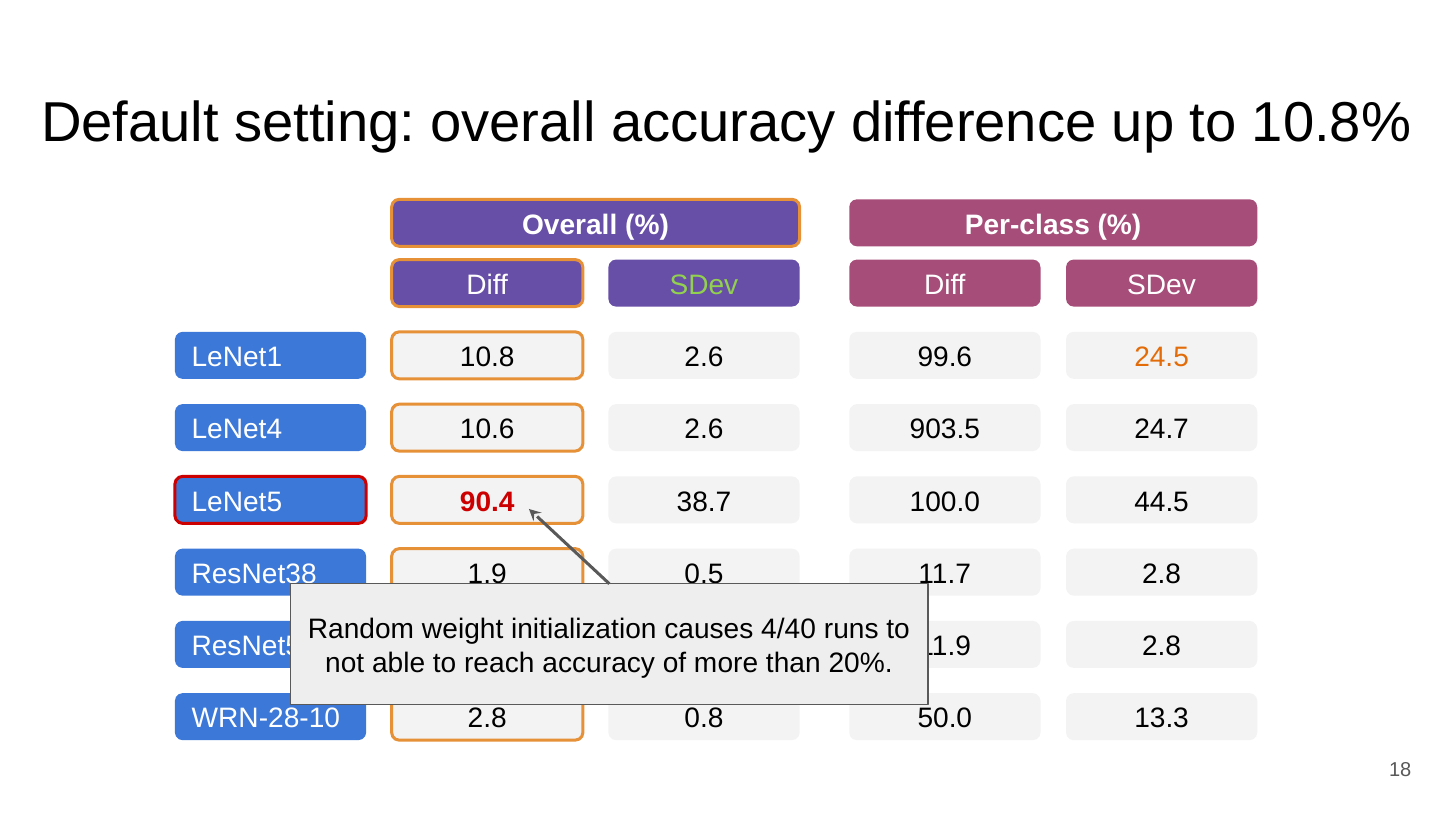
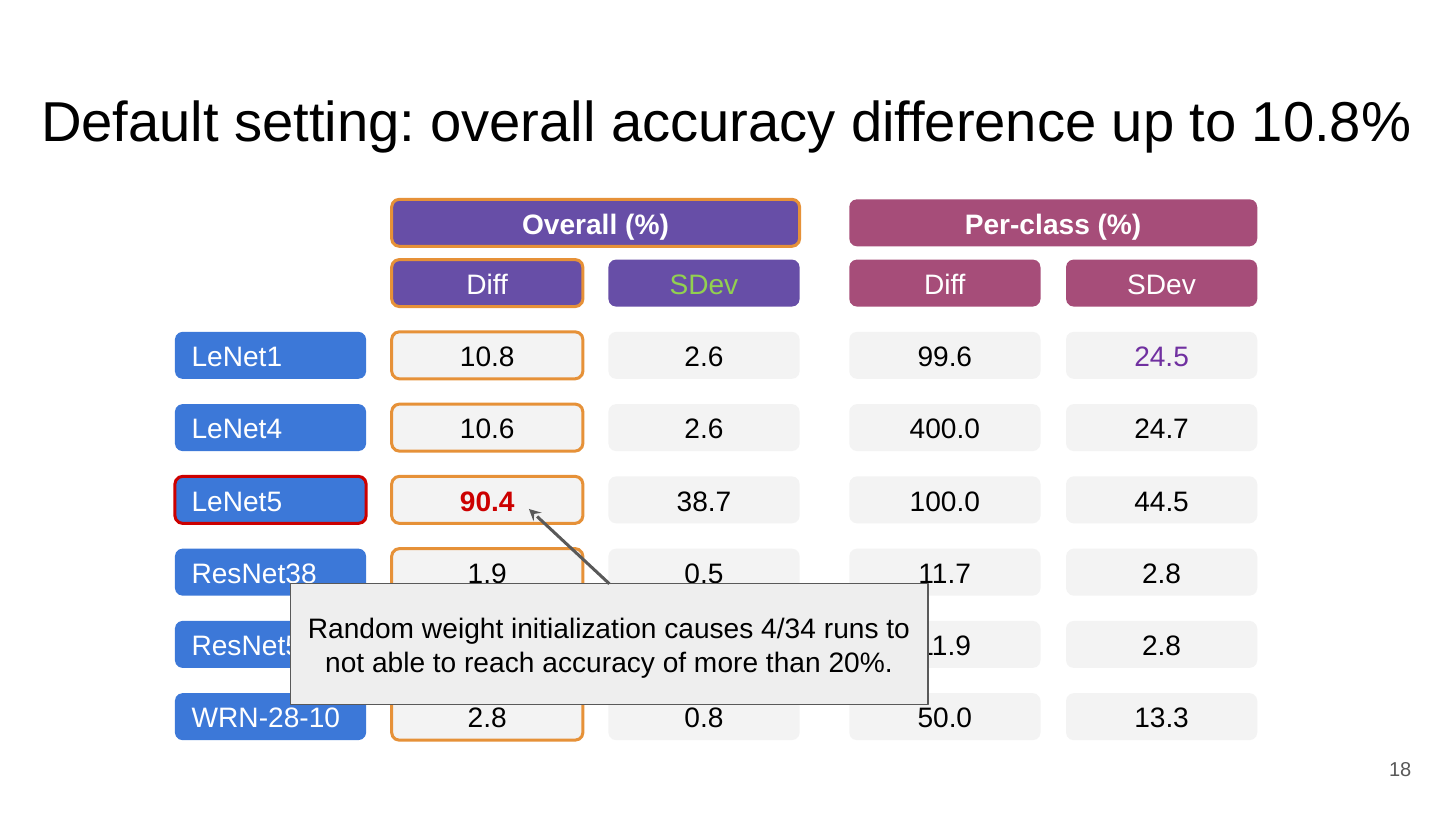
24.5 colour: orange -> purple
903.5: 903.5 -> 400.0
4/40: 4/40 -> 4/34
